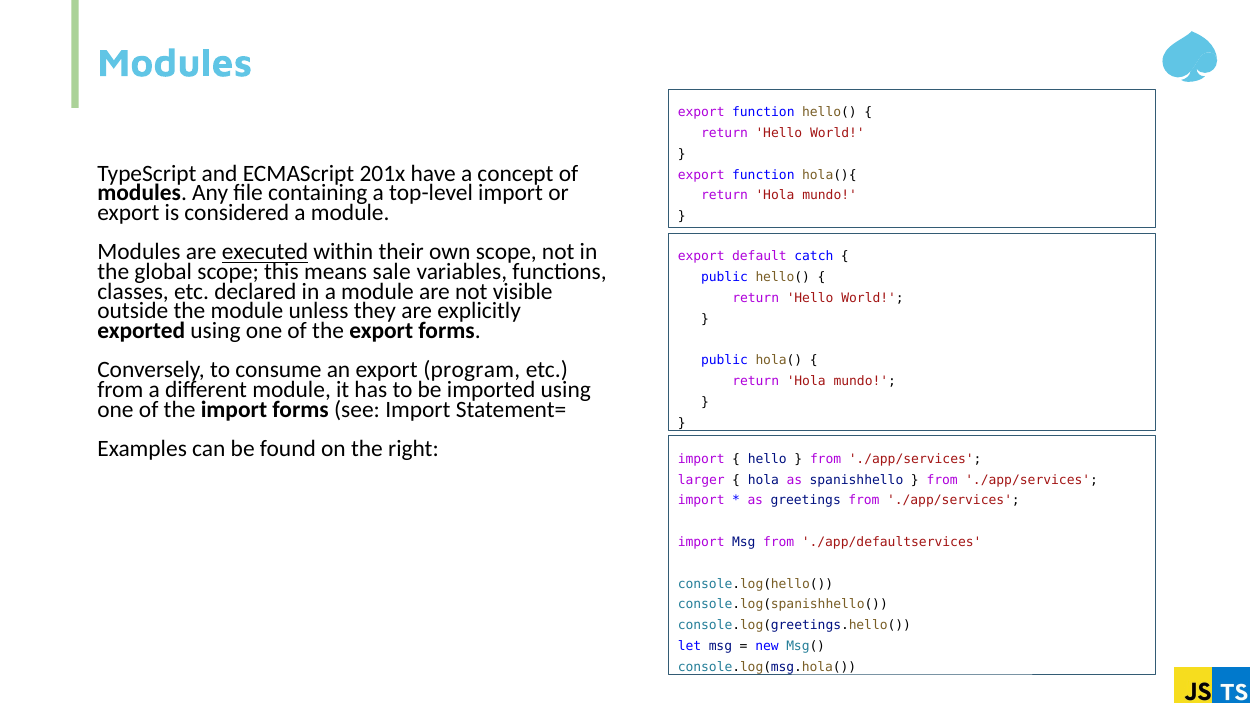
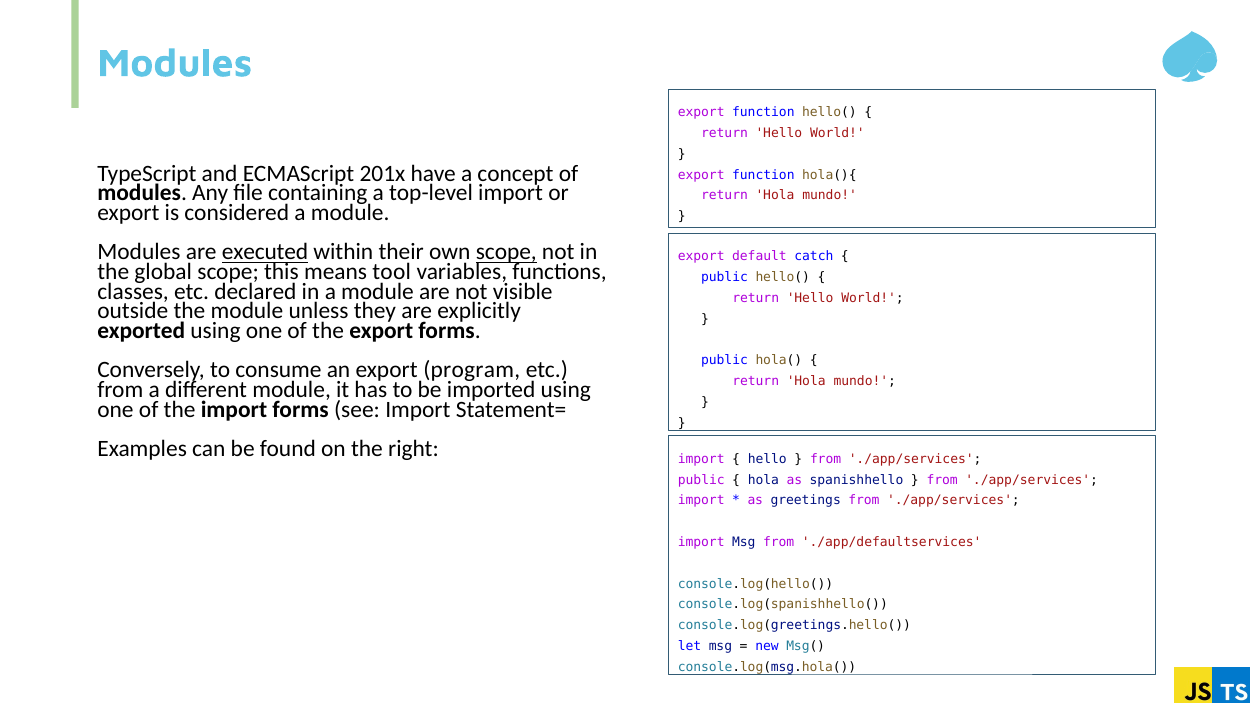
scope at (506, 252) underline: none -> present
sale: sale -> tool
larger at (701, 480): larger -> public
